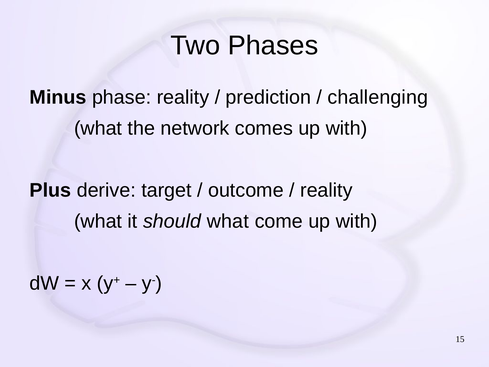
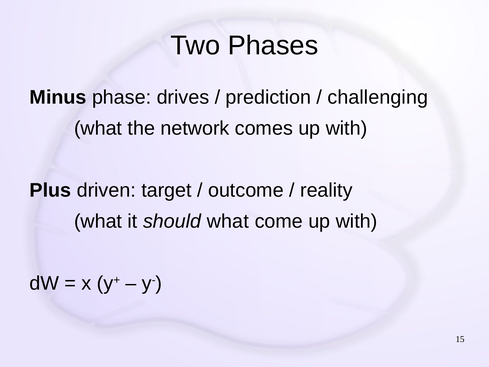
phase reality: reality -> drives
derive: derive -> driven
